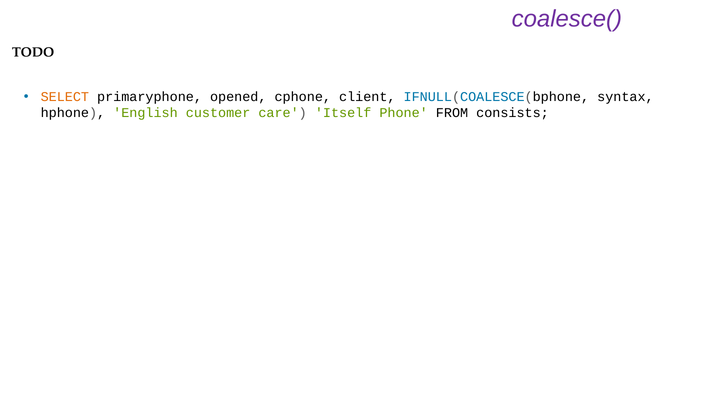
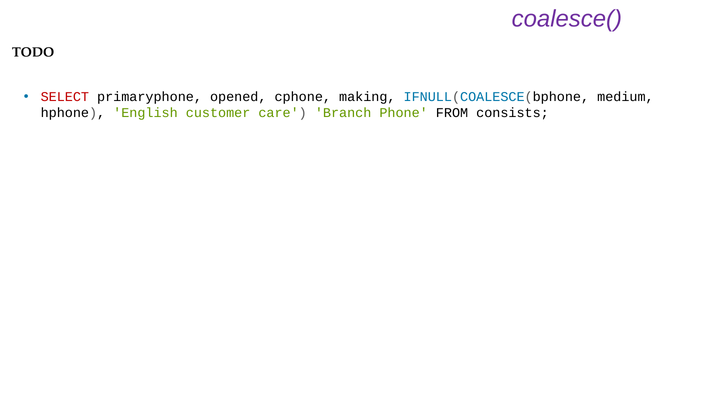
SELECT colour: orange -> red
client: client -> making
syntax: syntax -> medium
Itself: Itself -> Branch
